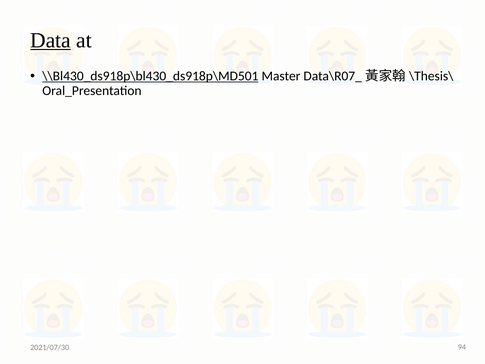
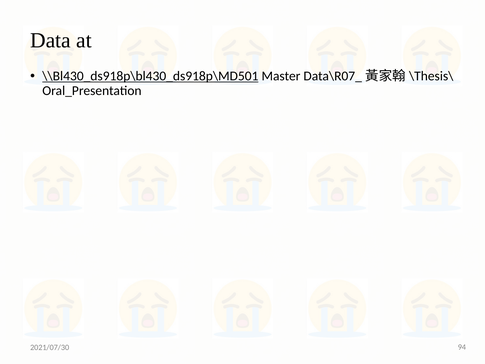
Data underline: present -> none
